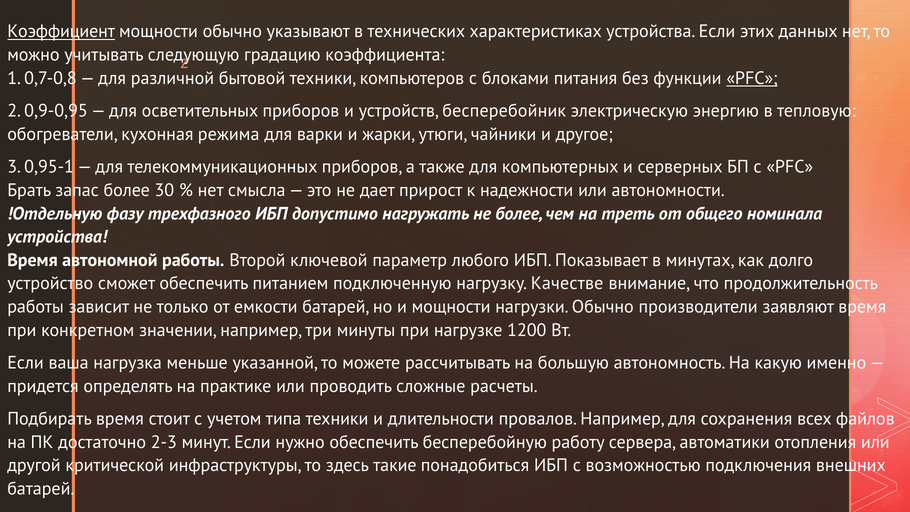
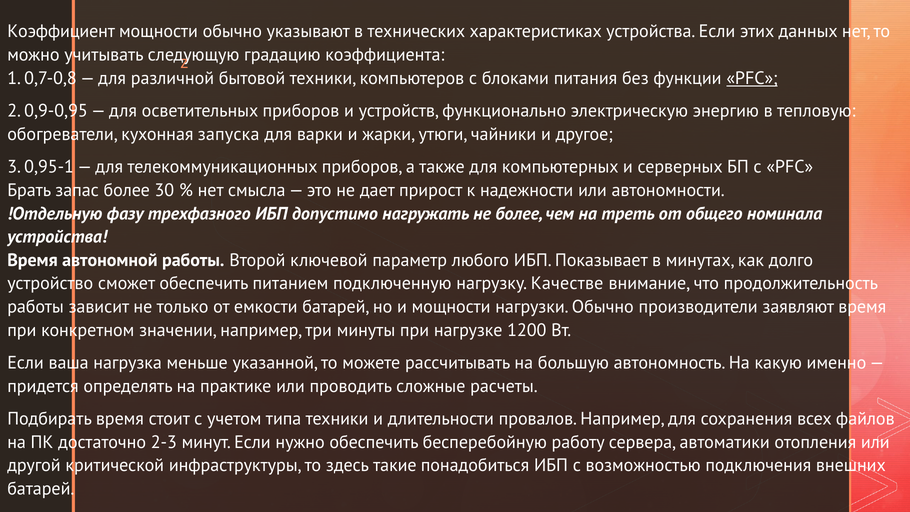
Коэффициент underline: present -> none
бесперебойник: бесперебойник -> функционально
режима: режима -> запуска
